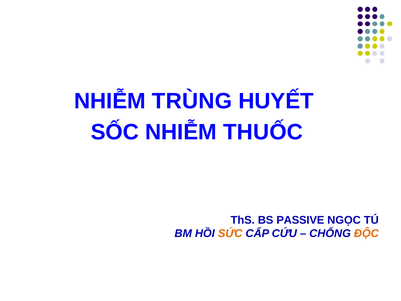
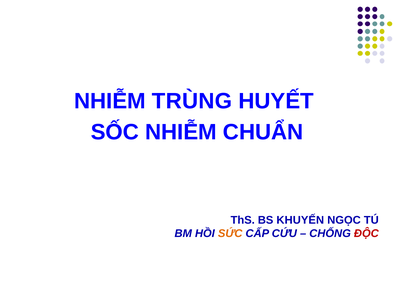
THUỐC: THUỐC -> CHUẨN
PASSIVE: PASSIVE -> KHUYẾN
ĐỘC colour: orange -> red
